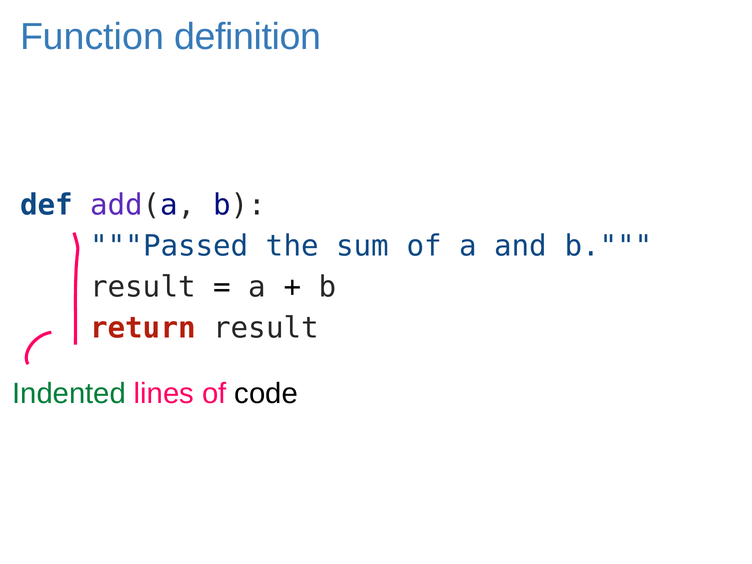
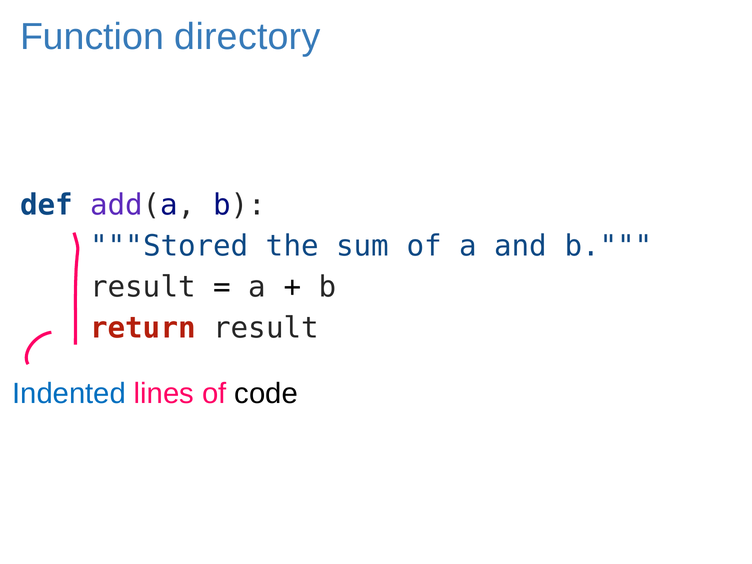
definition: definition -> directory
Passed: Passed -> Stored
Indented colour: green -> blue
